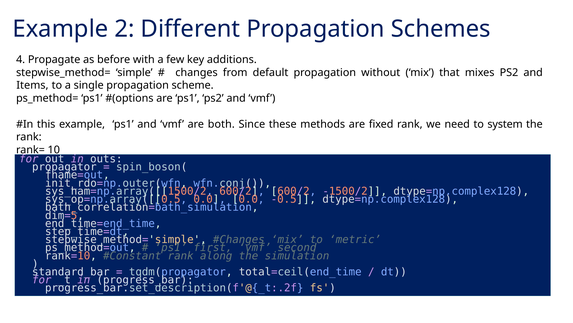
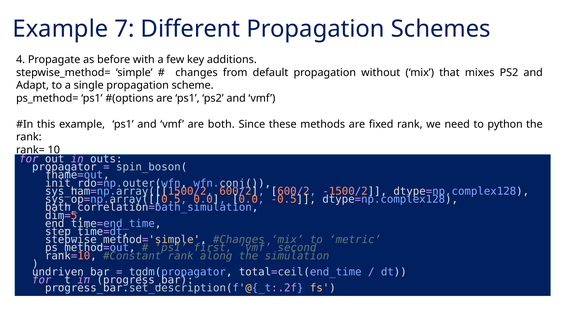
2: 2 -> 7
Items: Items -> Adapt
system: system -> python
standard_bar: standard_bar -> undriven_bar
